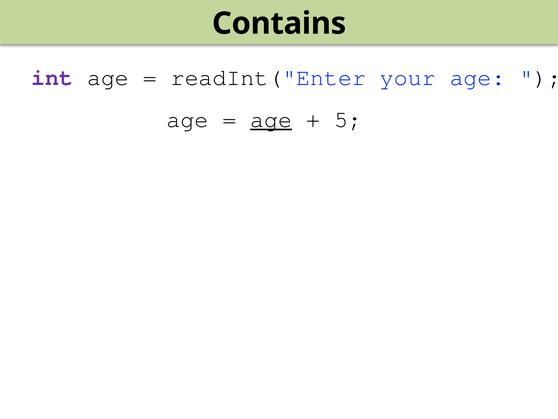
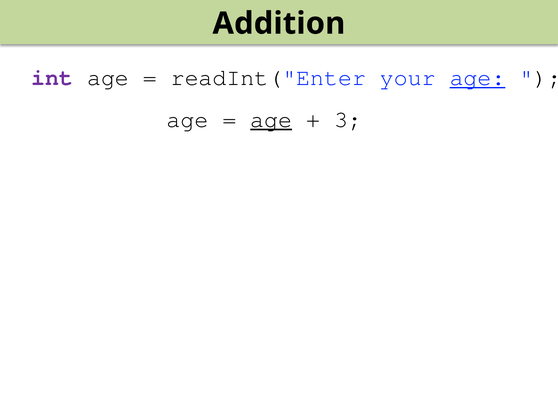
Contains: Contains -> Addition
age at (478, 78) underline: none -> present
5: 5 -> 3
